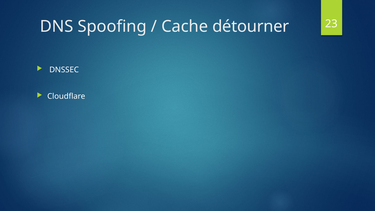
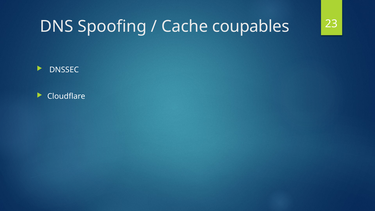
détourner: détourner -> coupables
